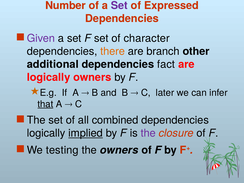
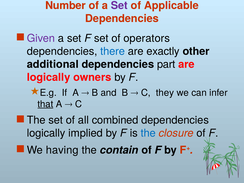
Expressed: Expressed -> Applicable
character: character -> operators
there colour: orange -> blue
branch: branch -> exactly
fact: fact -> part
later: later -> they
implied underline: present -> none
the at (148, 133) colour: purple -> blue
testing: testing -> having
the owners: owners -> contain
